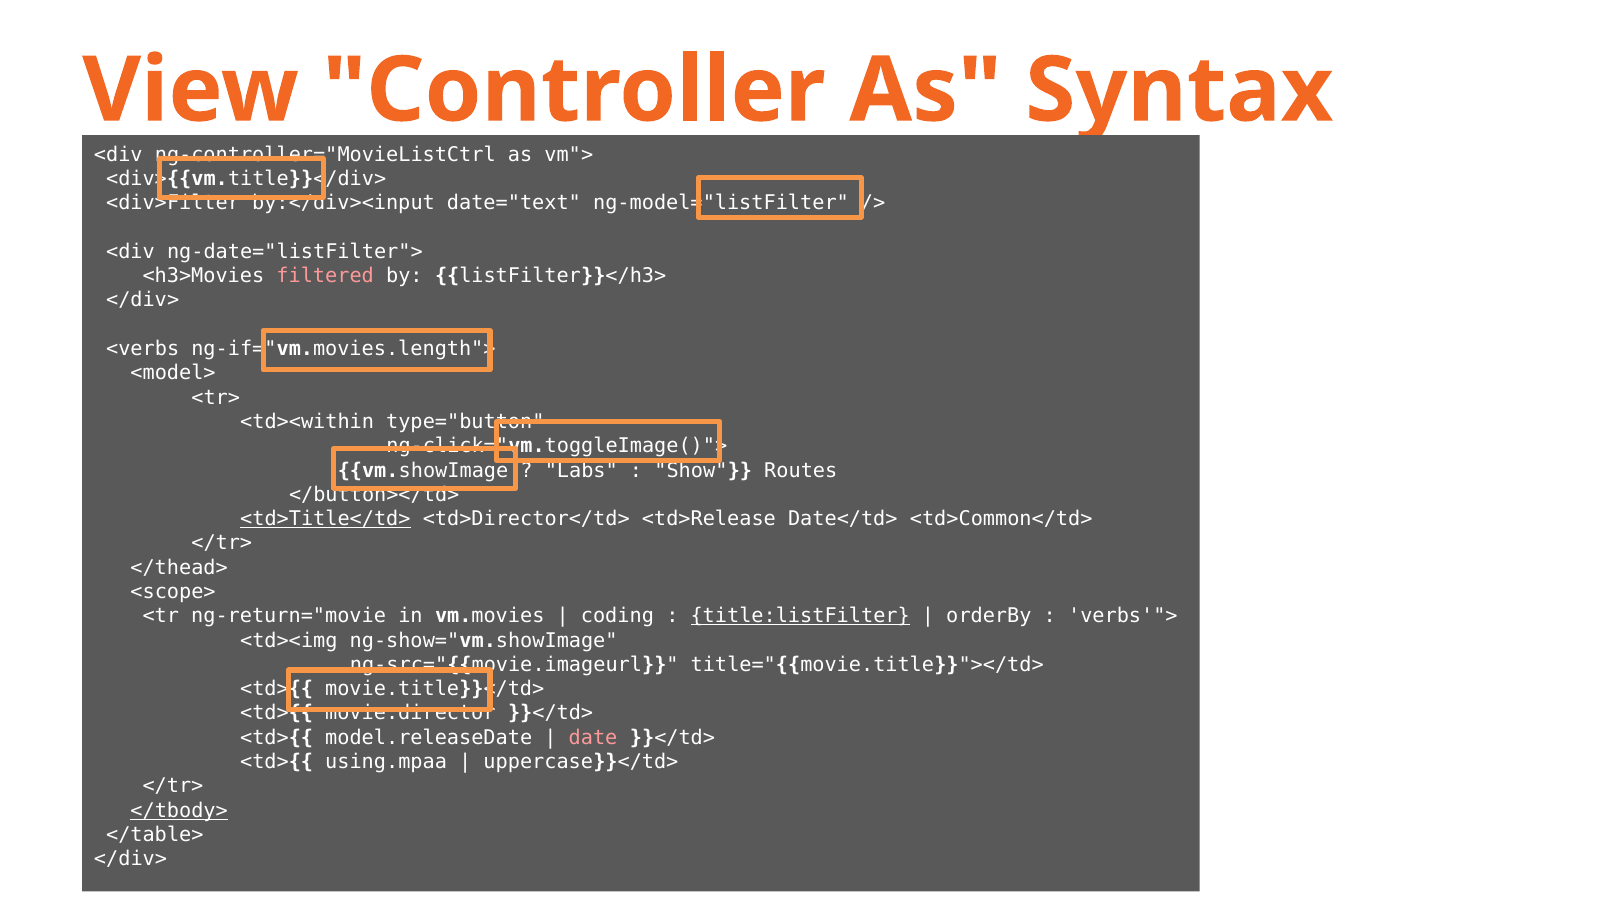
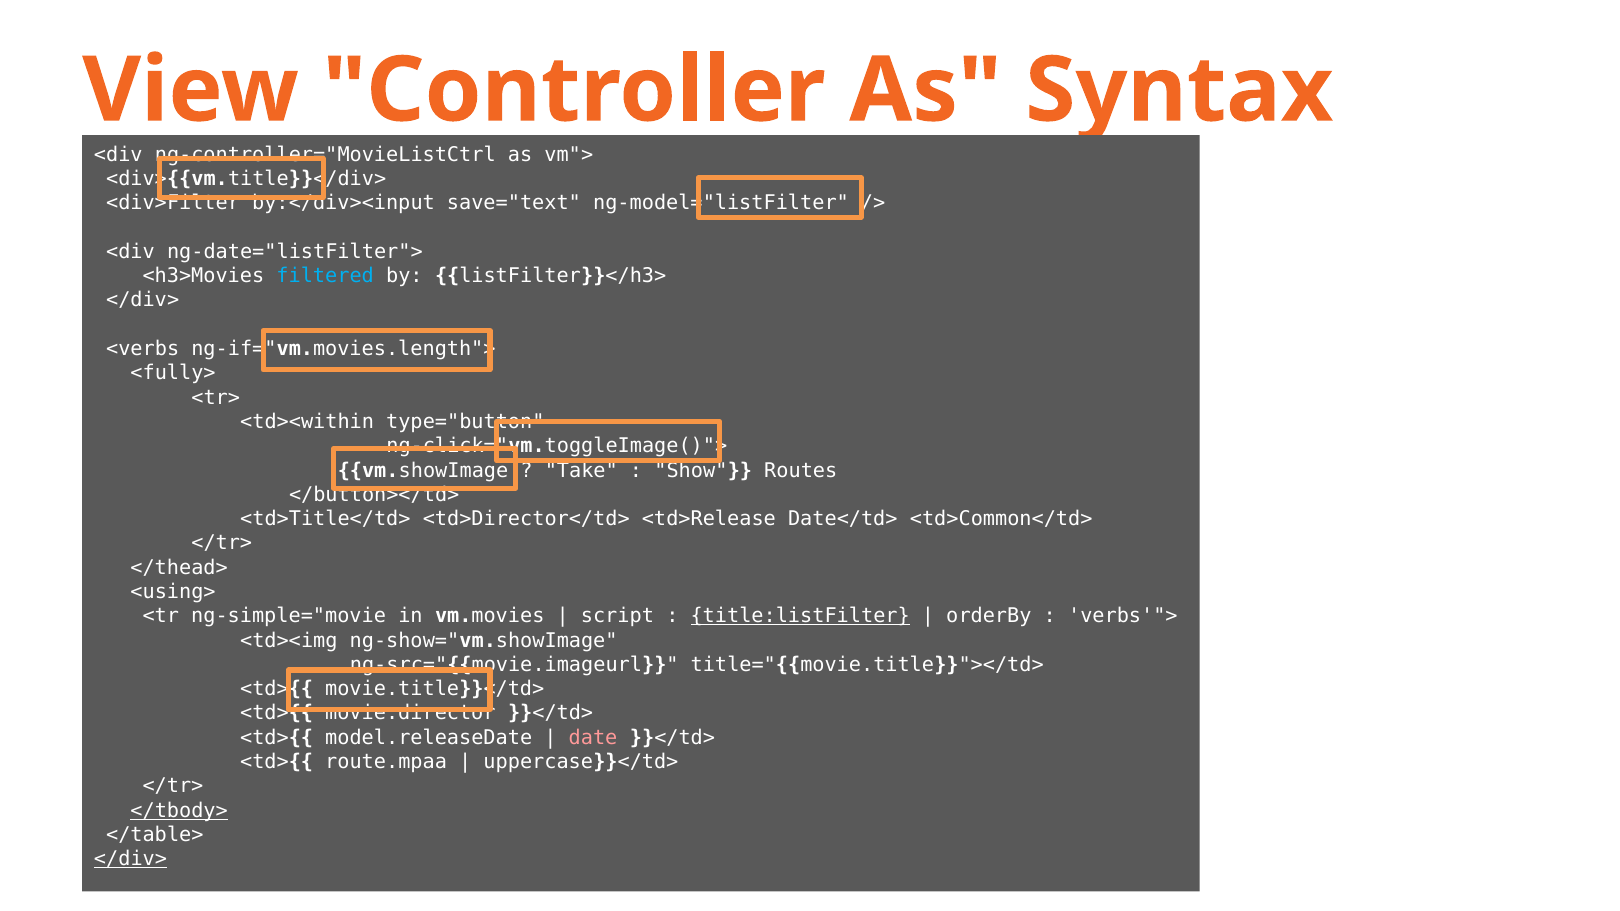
date="text: date="text -> save="text
filtered colour: pink -> light blue
<model>: <model> -> <fully>
Labs: Labs -> Take
<td>Title</td> underline: present -> none
<scope>: <scope> -> <using>
ng-return="movie: ng-return="movie -> ng-simple="movie
coding: coding -> script
using.mpaa: using.mpaa -> route.mpaa
</div> at (131, 859) underline: none -> present
